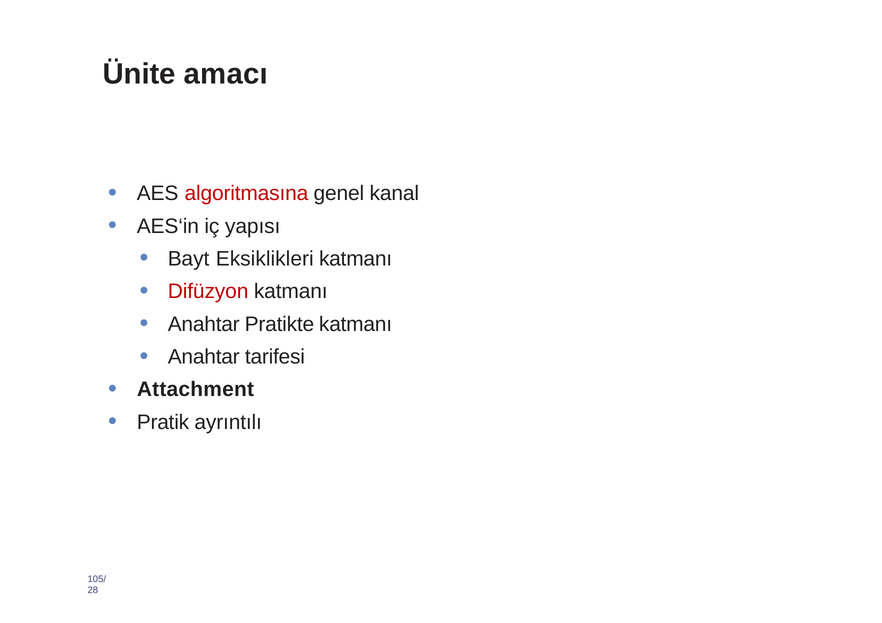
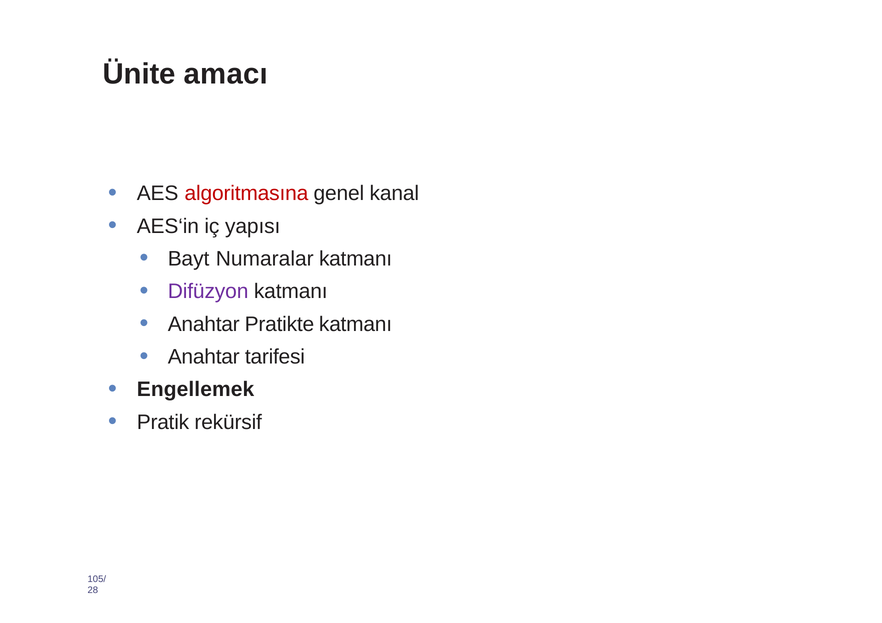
Eksiklikleri: Eksiklikleri -> Numaralar
Difüzyon colour: red -> purple
Attachment: Attachment -> Engellemek
ayrıntılı: ayrıntılı -> rekürsif
